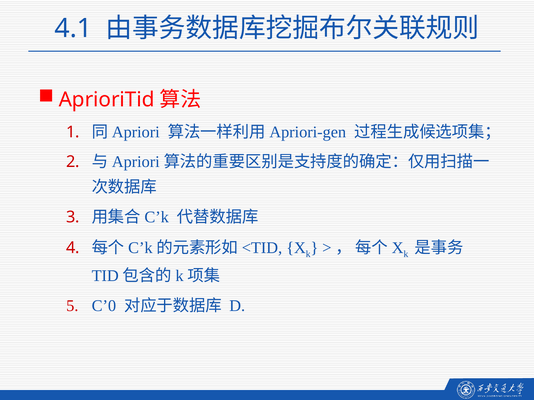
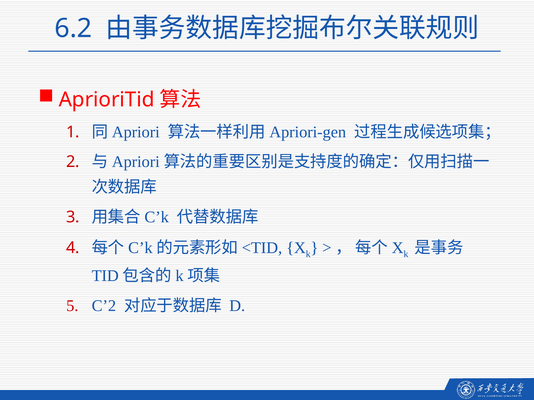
4.1: 4.1 -> 6.2
C’0: C’0 -> C’2
